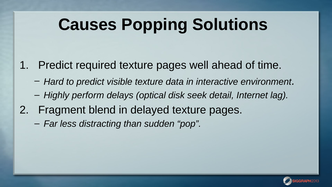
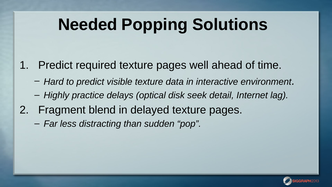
Causes: Causes -> Needed
perform: perform -> practice
